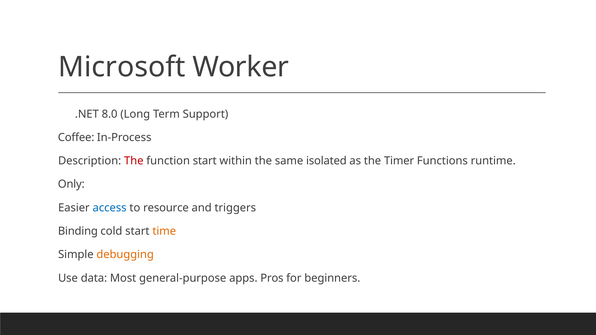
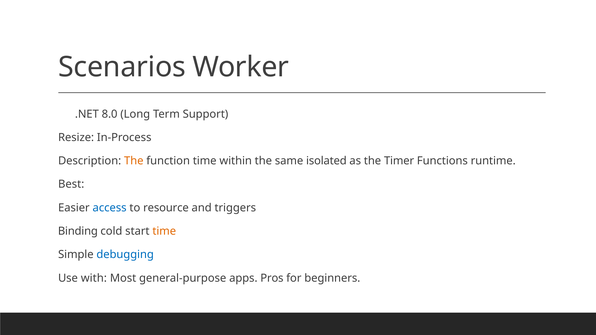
Microsoft: Microsoft -> Scenarios
Coffee: Coffee -> Resize
The at (134, 161) colour: red -> orange
function start: start -> time
Only: Only -> Best
debugging colour: orange -> blue
data: data -> with
